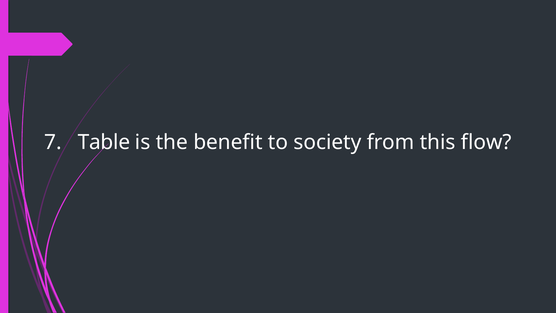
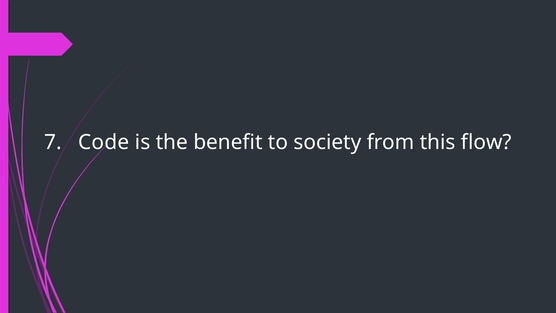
Table: Table -> Code
